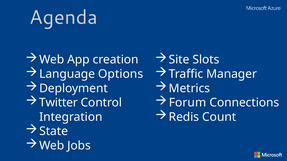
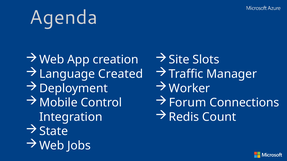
Options: Options -> Created
Metrics: Metrics -> Worker
Twitter: Twitter -> Mobile
